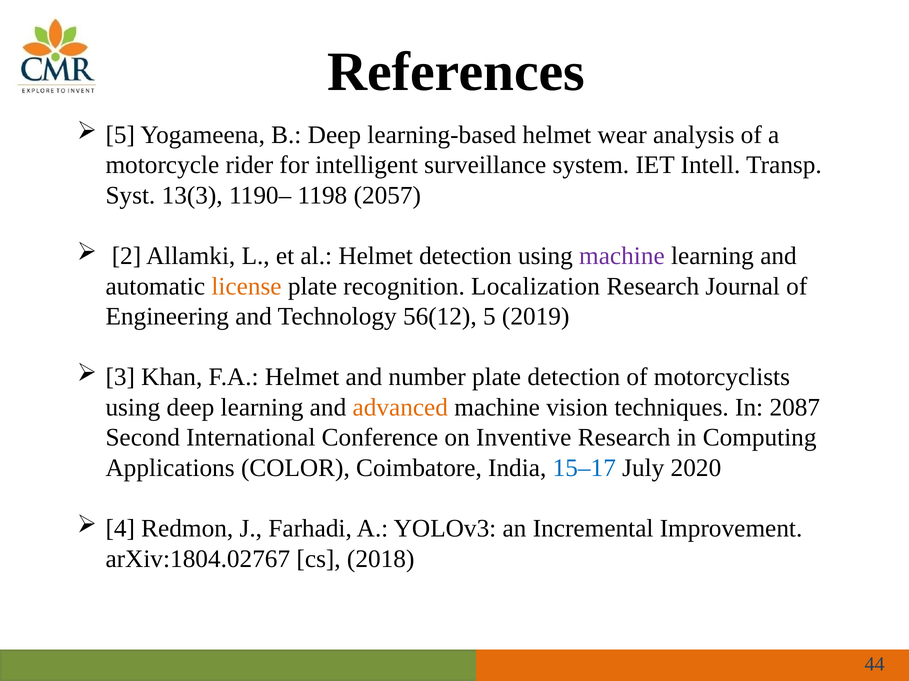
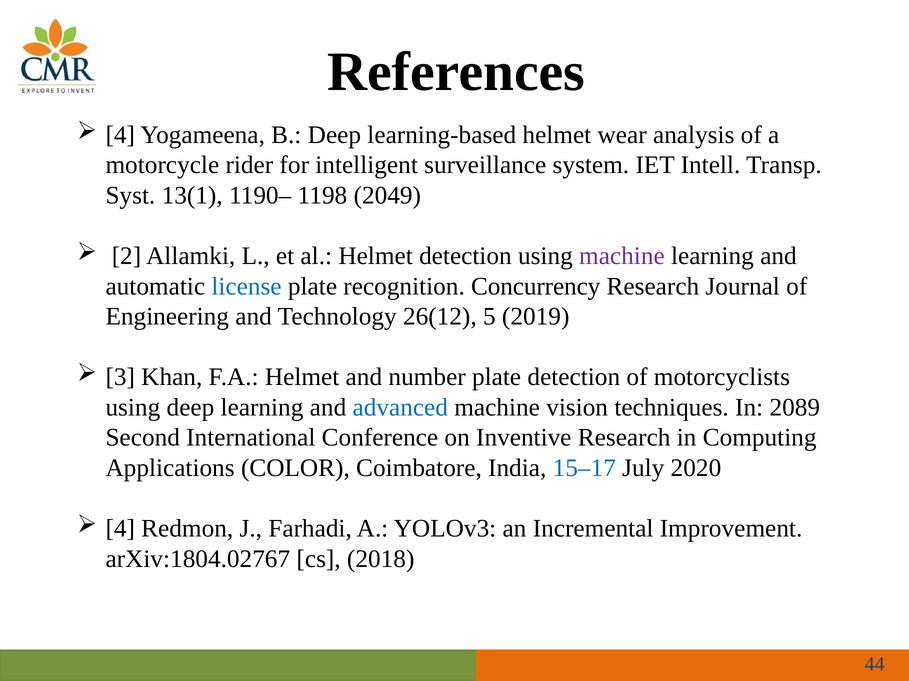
5 at (120, 135): 5 -> 4
13(3: 13(3 -> 13(1
2057: 2057 -> 2049
license colour: orange -> blue
Localization: Localization -> Concurrency
56(12: 56(12 -> 26(12
advanced colour: orange -> blue
2087: 2087 -> 2089
